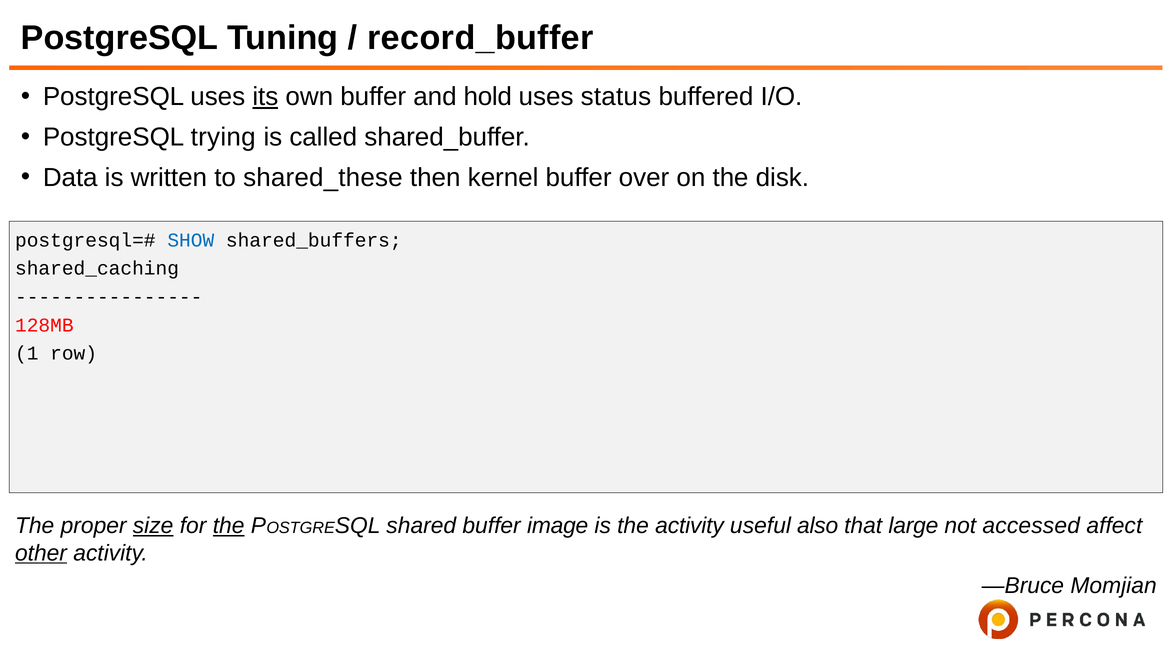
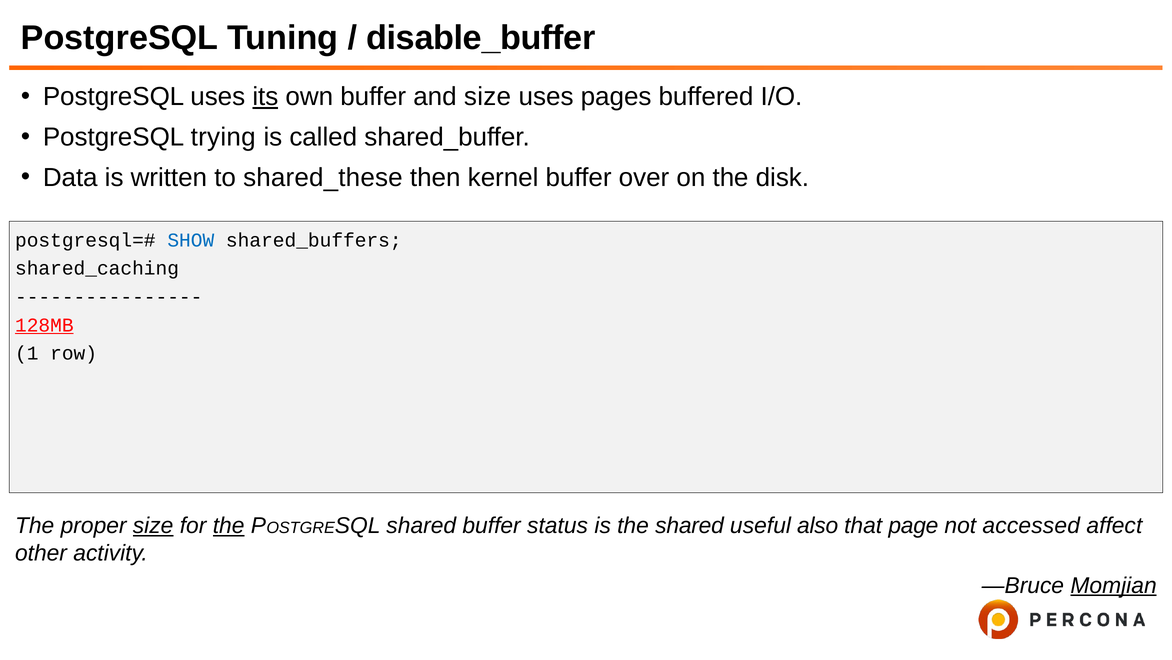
record_buffer: record_buffer -> disable_buffer
and hold: hold -> size
status: status -> pages
128MB underline: none -> present
image: image -> status
the activity: activity -> shared
large: large -> page
other underline: present -> none
Momjian underline: none -> present
